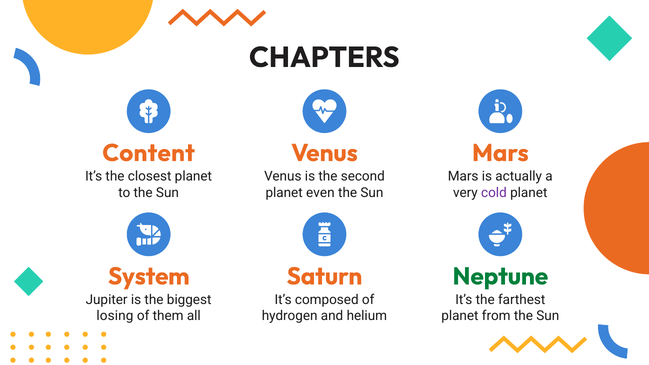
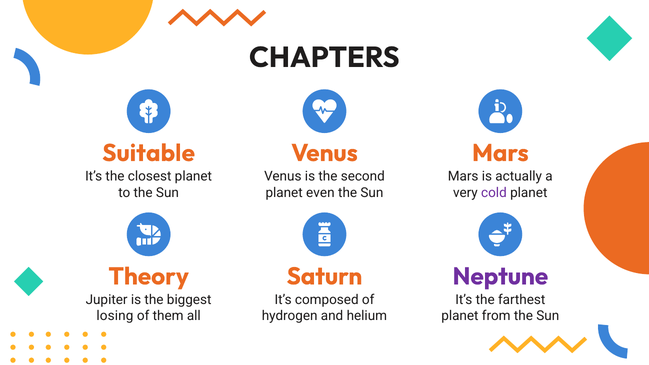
Content: Content -> Suitable
System: System -> Theory
Neptune colour: green -> purple
